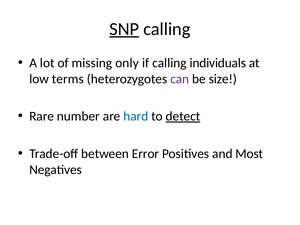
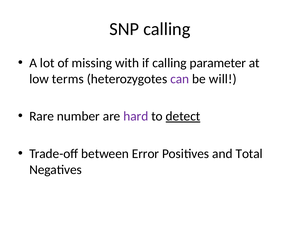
SNP underline: present -> none
only: only -> with
individuals: individuals -> parameter
size: size -> will
hard colour: blue -> purple
Most: Most -> Total
